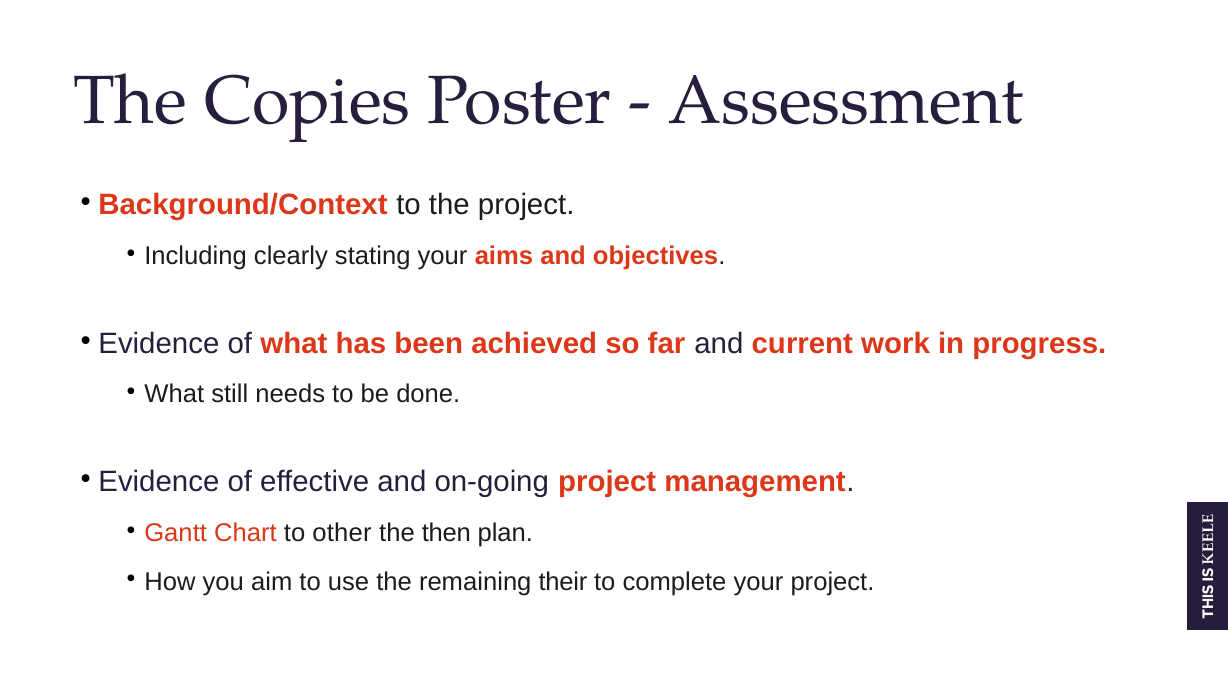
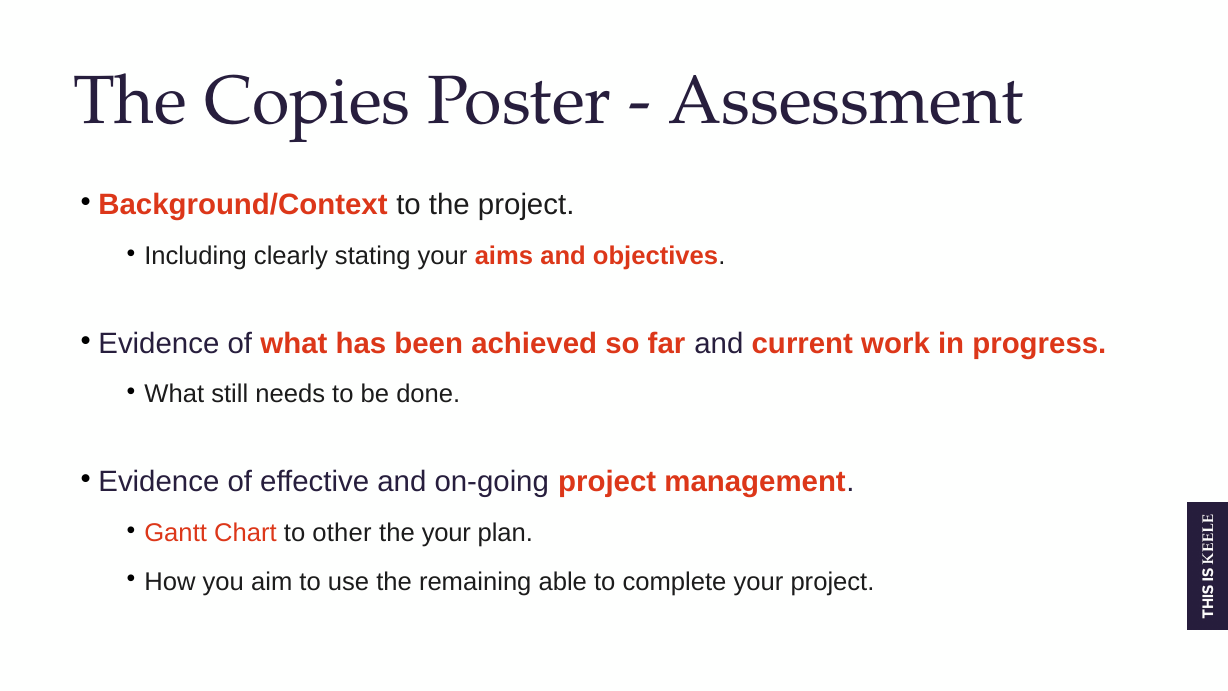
the then: then -> your
their: their -> able
